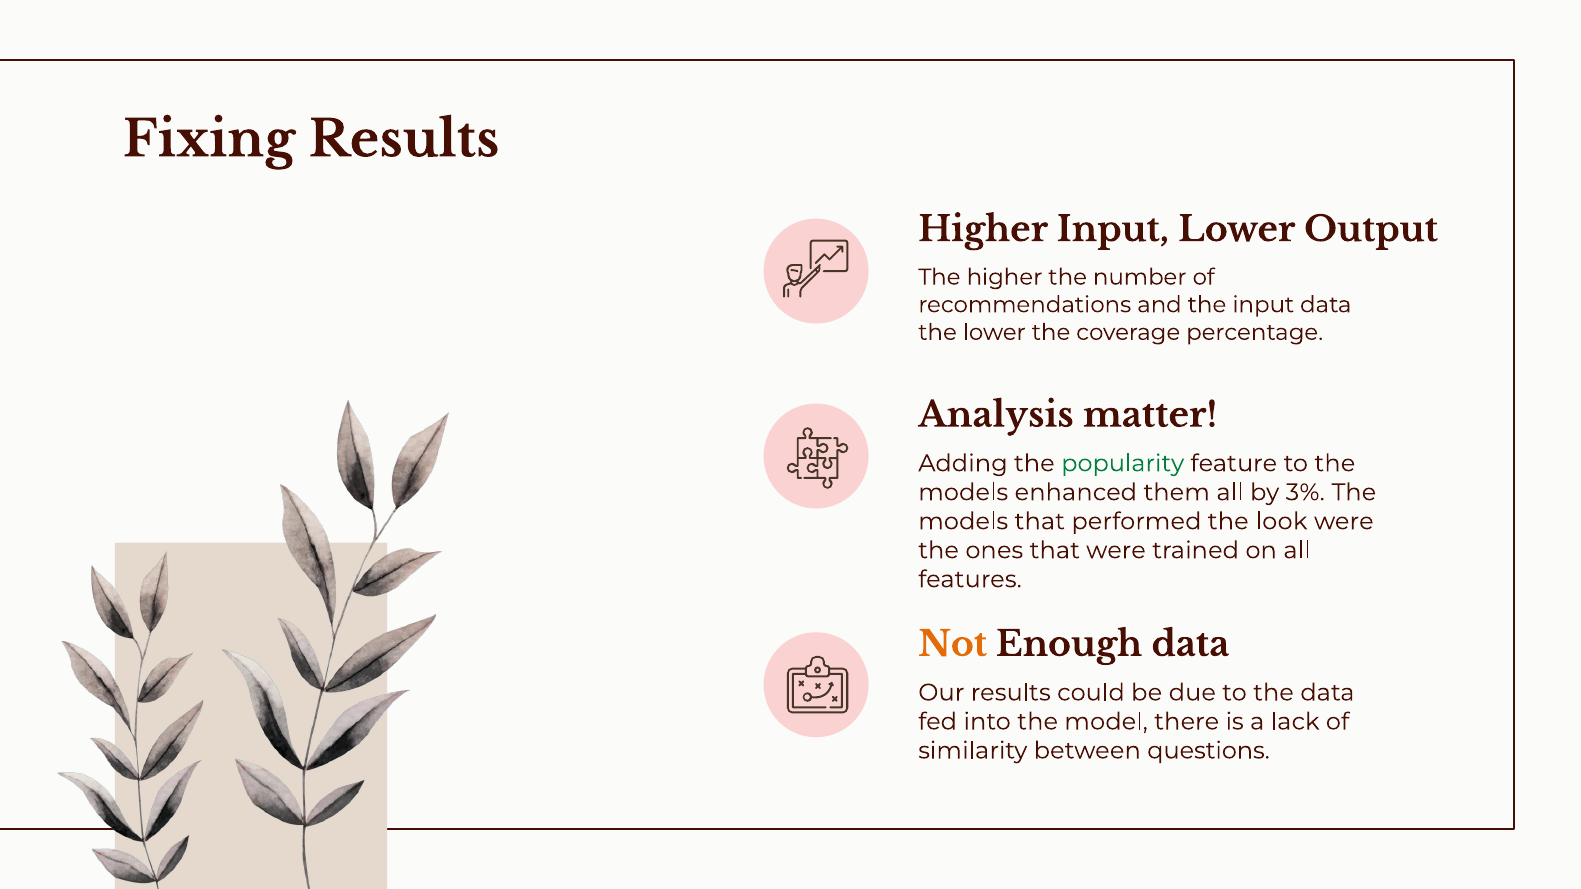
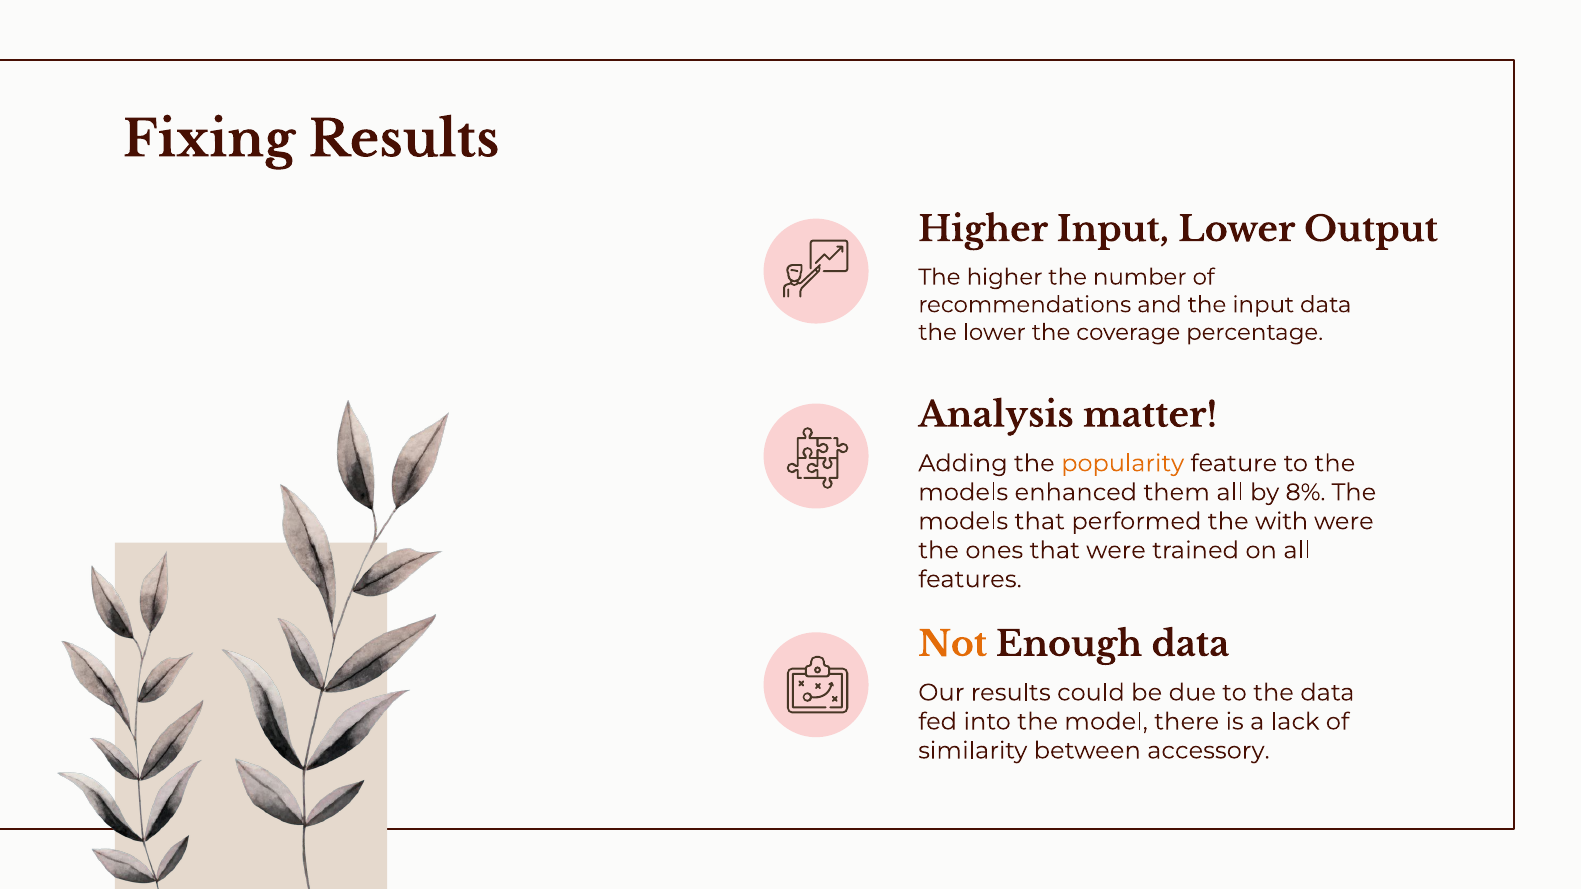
popularity colour: green -> orange
3%: 3% -> 8%
look: look -> with
questions: questions -> accessory
